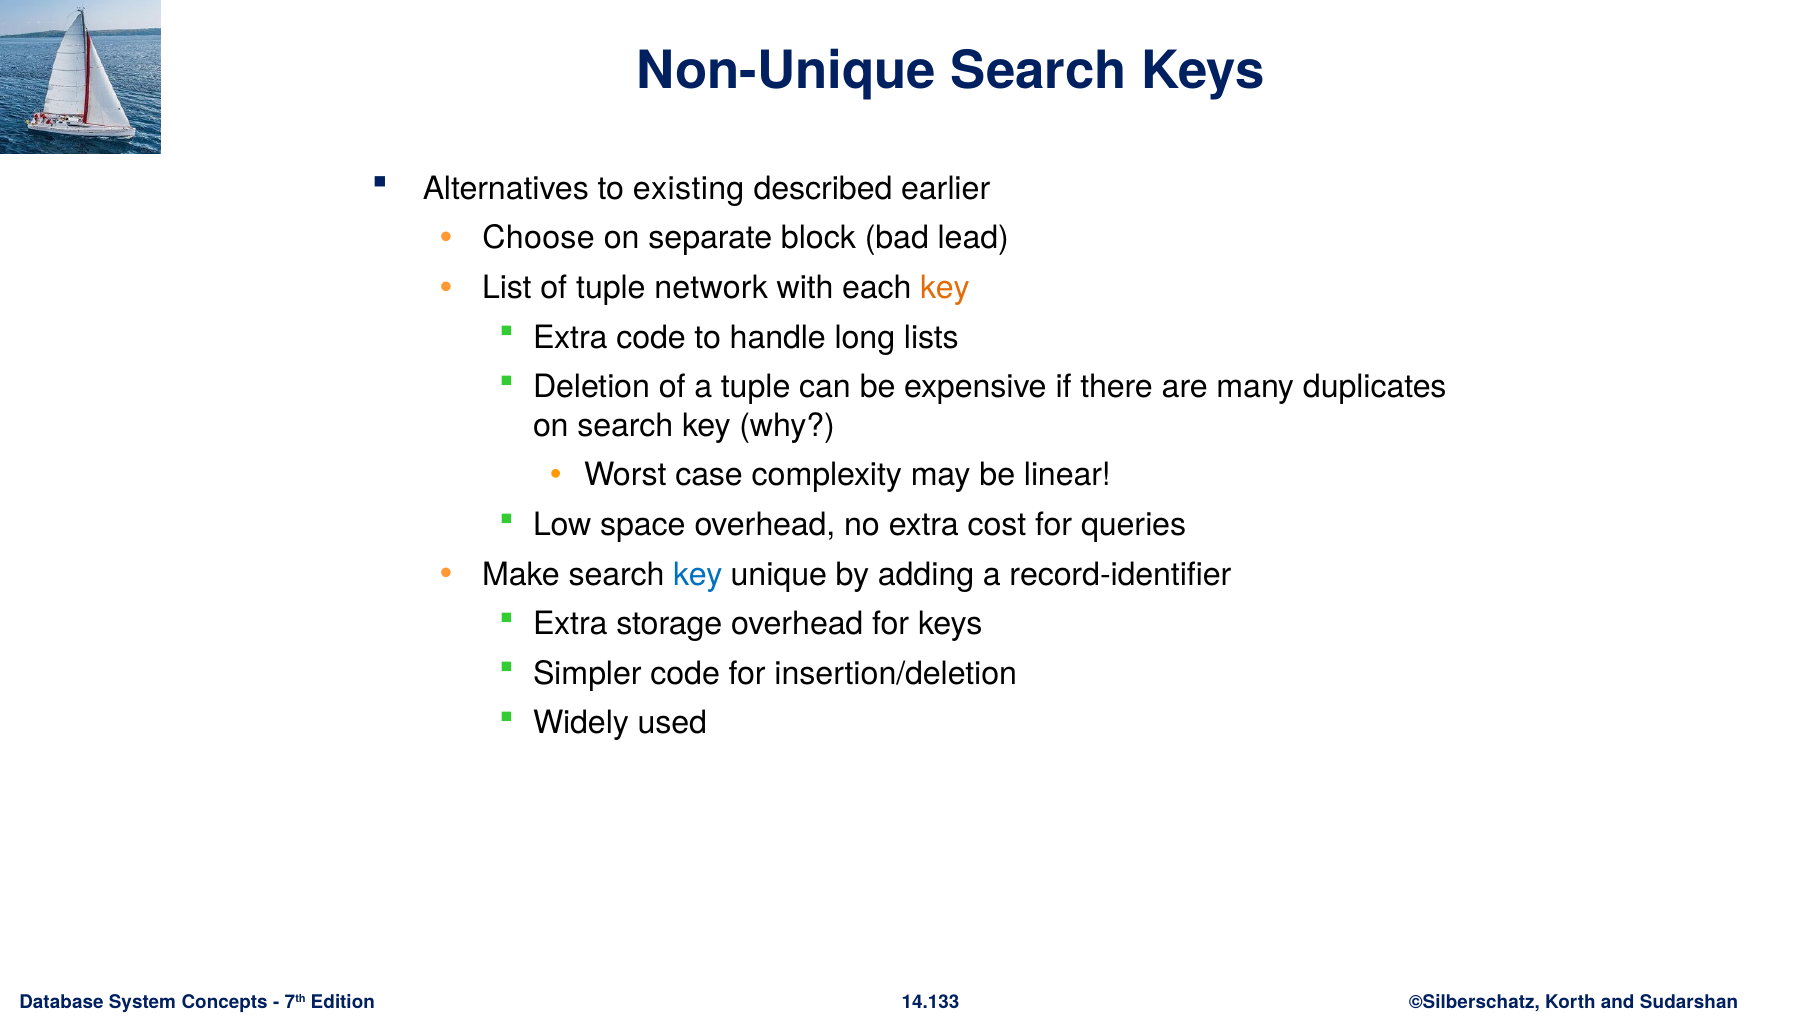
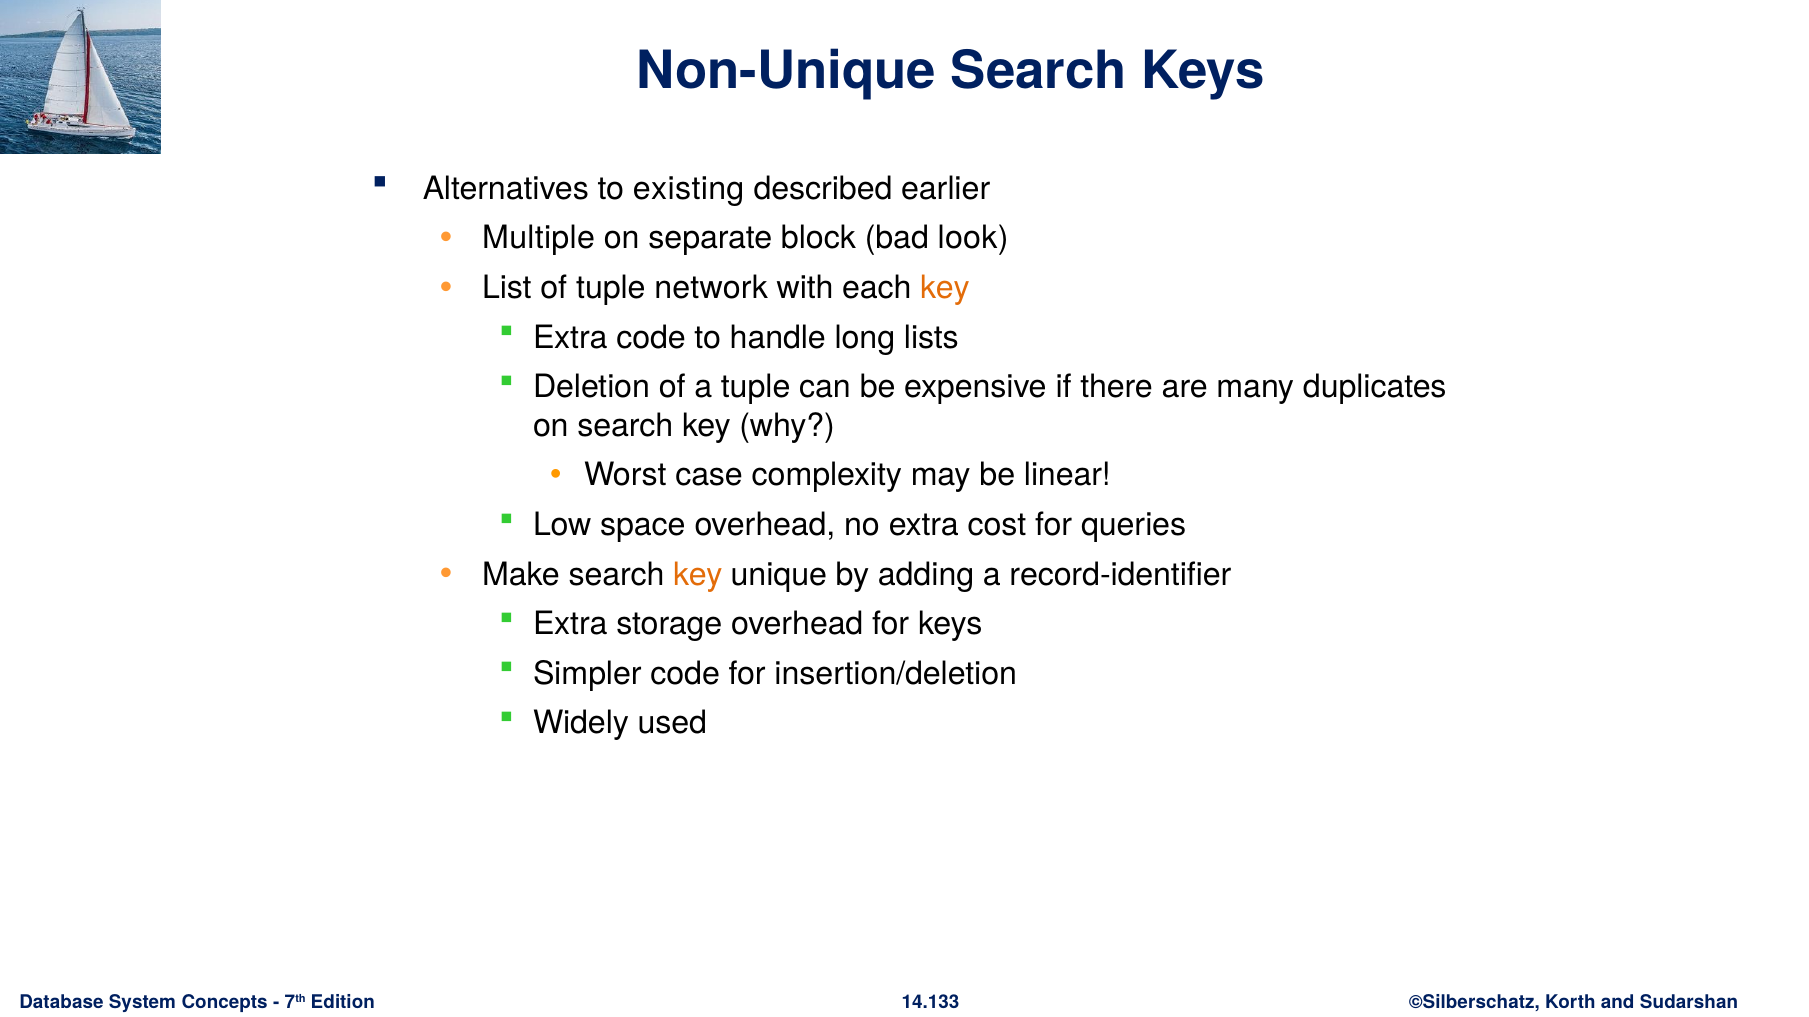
Choose: Choose -> Multiple
lead: lead -> look
key at (698, 575) colour: blue -> orange
